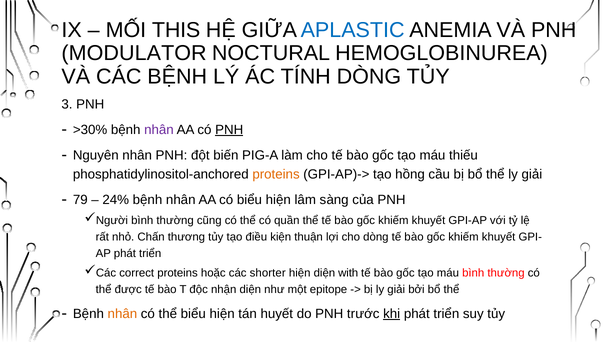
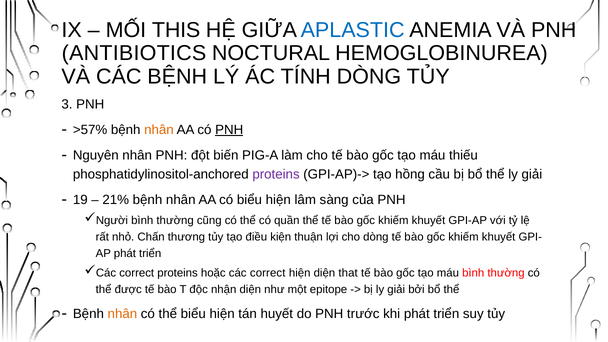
MODULATOR: MODULATOR -> ANTIBIOTICS
>30%: >30% -> >57%
nhân at (159, 130) colour: purple -> orange
proteins at (276, 175) colour: orange -> purple
79: 79 -> 19
24%: 24% -> 21%
hoặc các shorter: shorter -> correct
with: with -> that
khi underline: present -> none
